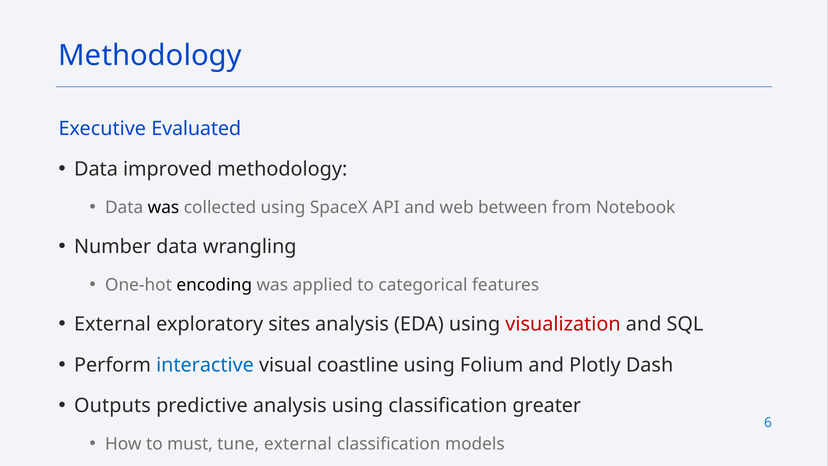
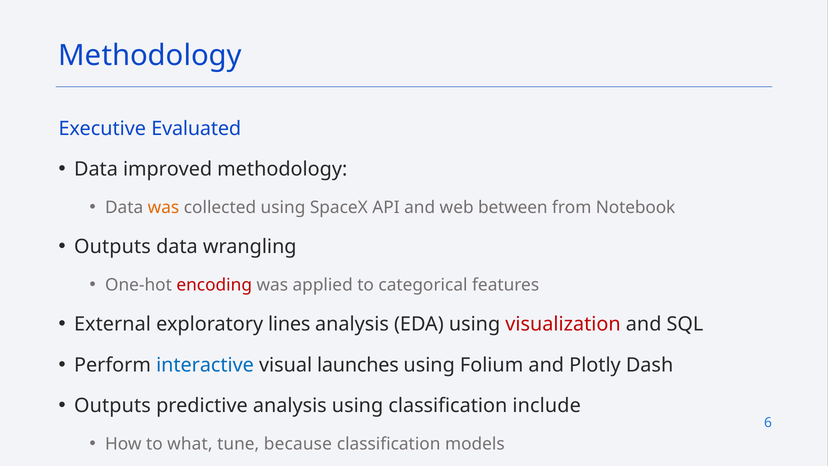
was at (163, 207) colour: black -> orange
Number at (113, 247): Number -> Outputs
encoding colour: black -> red
sites: sites -> lines
coastline: coastline -> launches
greater: greater -> include
must: must -> what
tune external: external -> because
